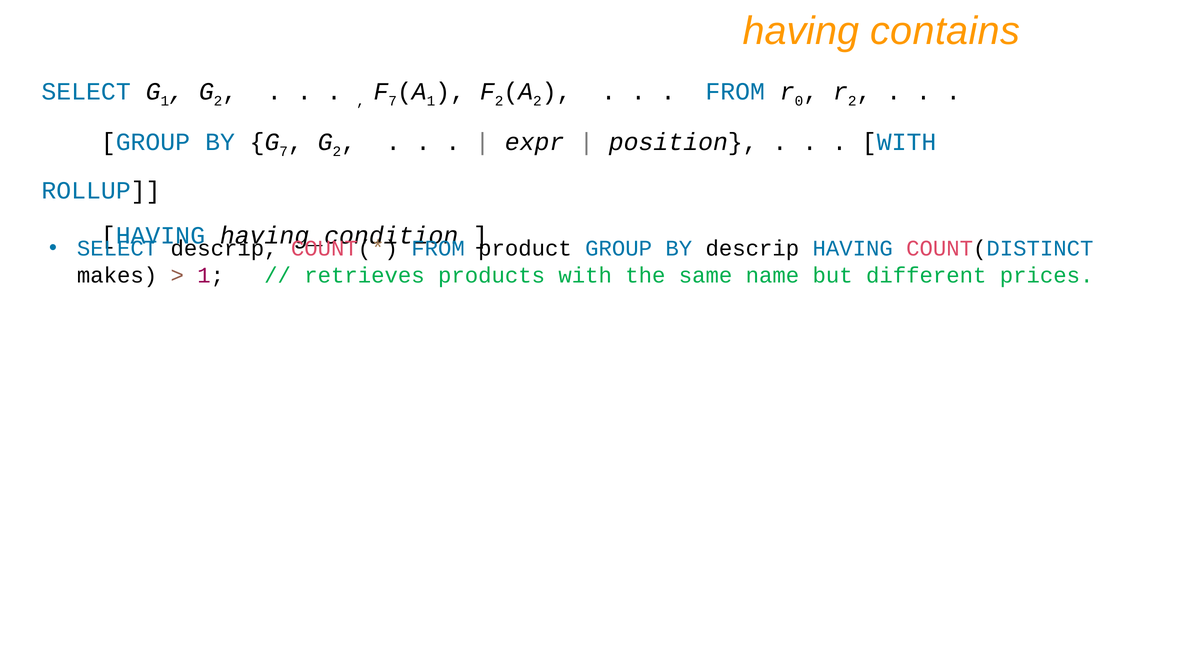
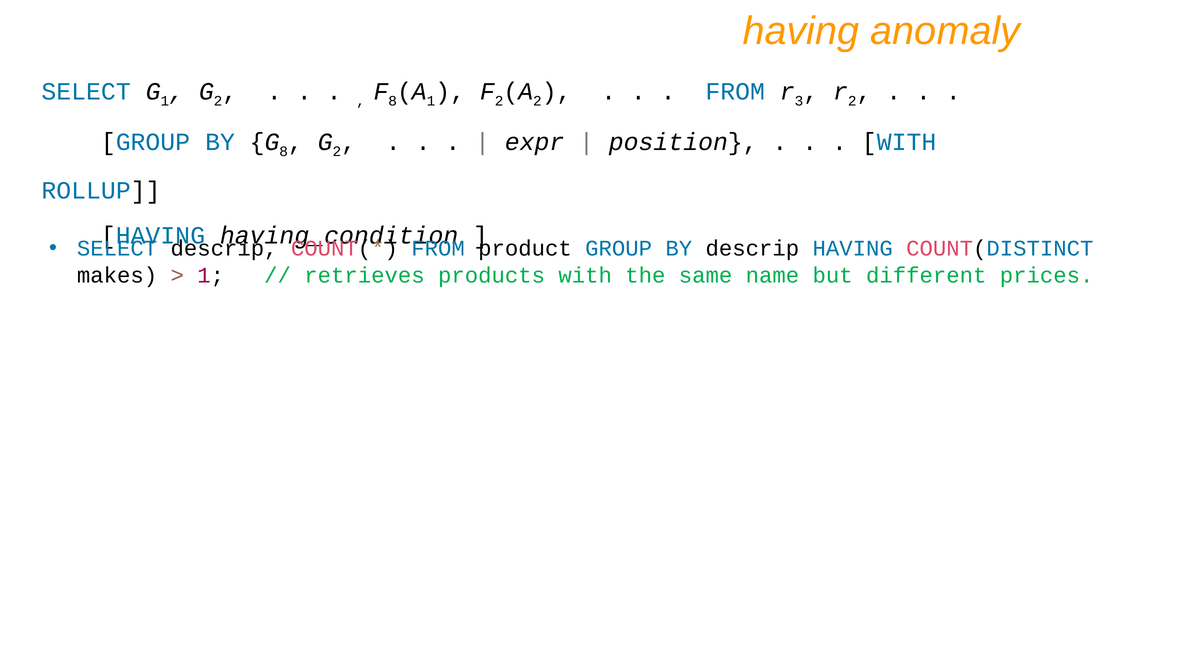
contains: contains -> anomaly
7 at (393, 101): 7 -> 8
0: 0 -> 3
7 at (284, 152): 7 -> 8
